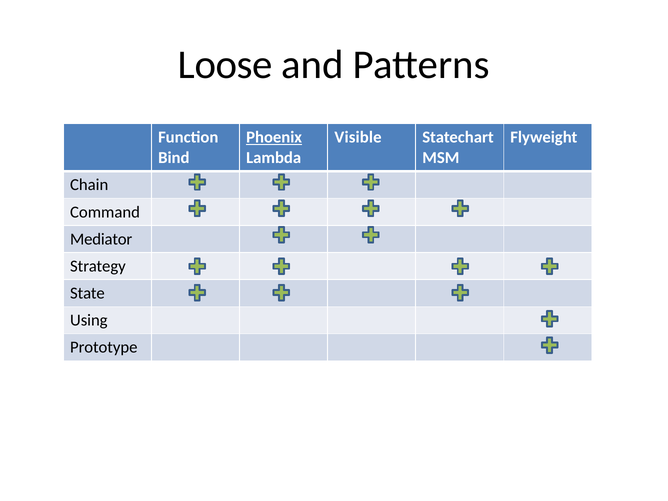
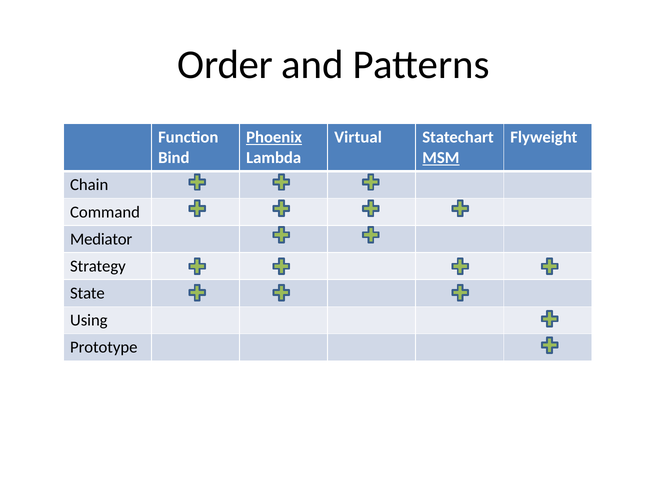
Loose: Loose -> Order
Visible: Visible -> Virtual
MSM underline: none -> present
